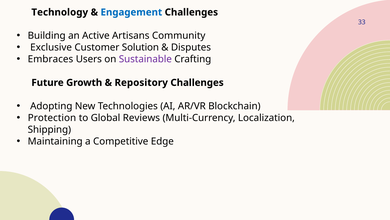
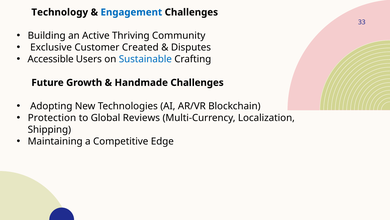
Artisans: Artisans -> Thriving
Solution: Solution -> Created
Embraces: Embraces -> Accessible
Sustainable colour: purple -> blue
Repository: Repository -> Handmade
